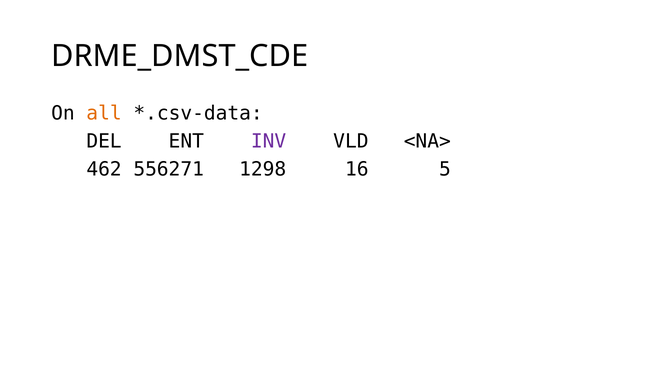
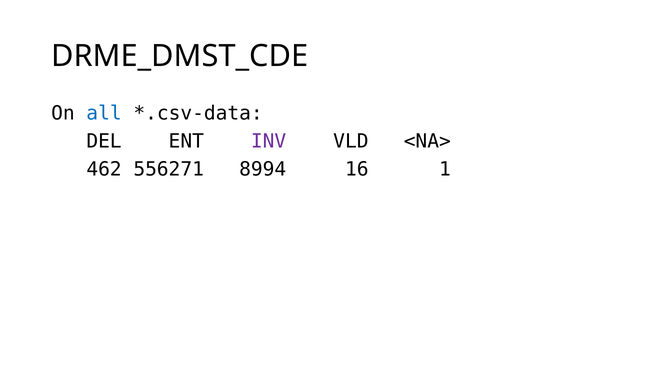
all colour: orange -> blue
1298: 1298 -> 8994
5: 5 -> 1
